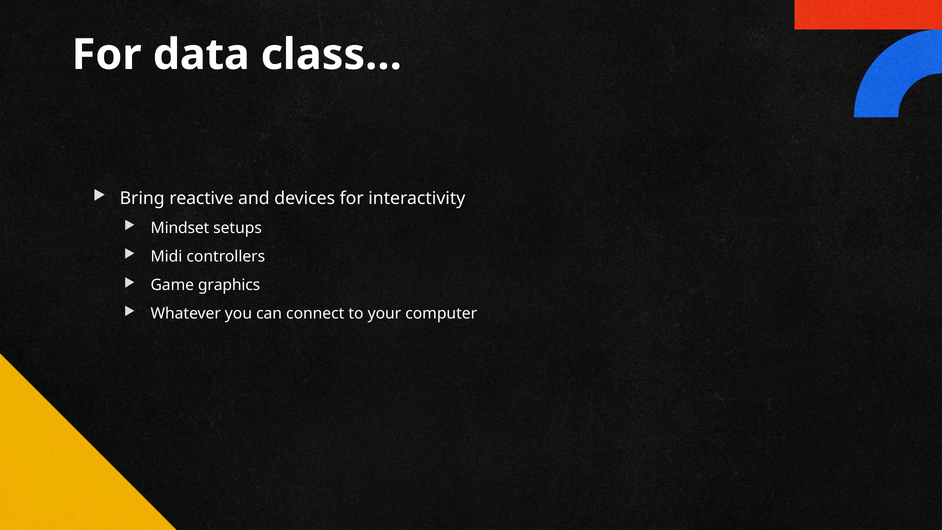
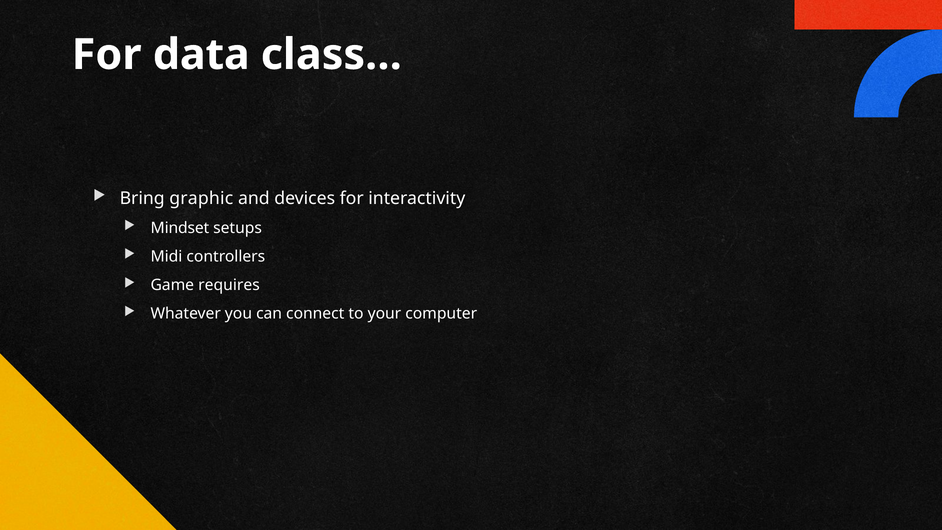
reactive: reactive -> graphic
graphics: graphics -> requires
